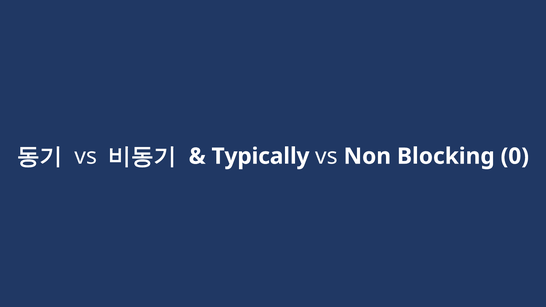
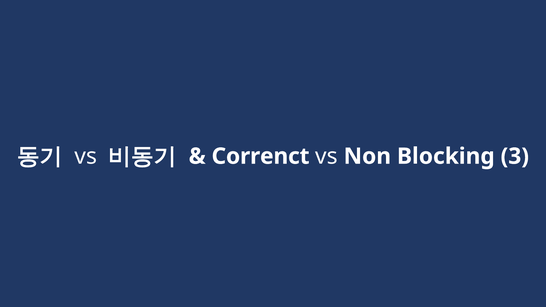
Typically: Typically -> Correnct
0: 0 -> 3
